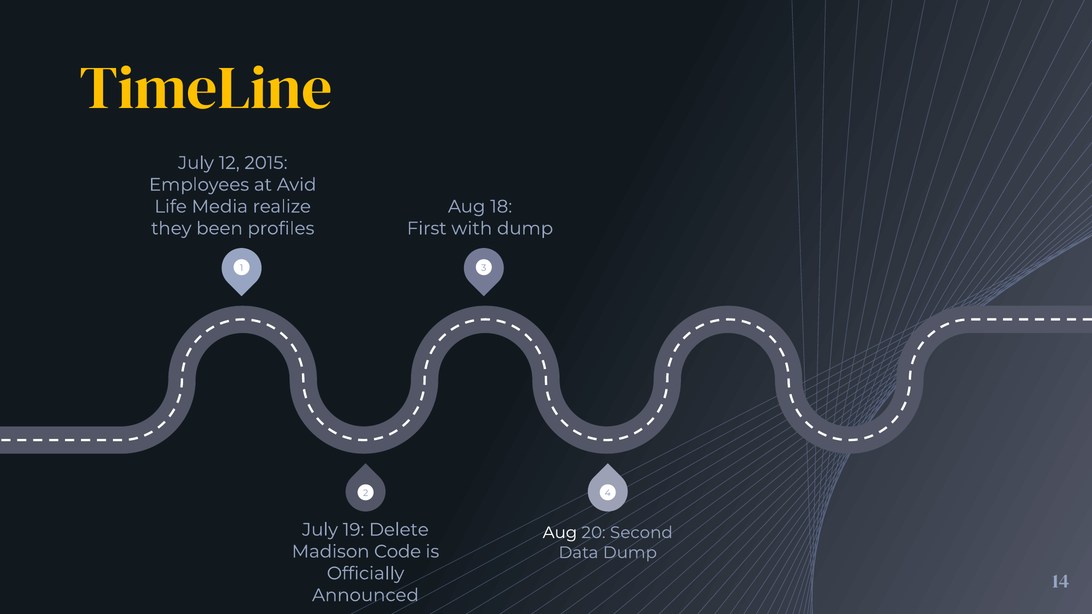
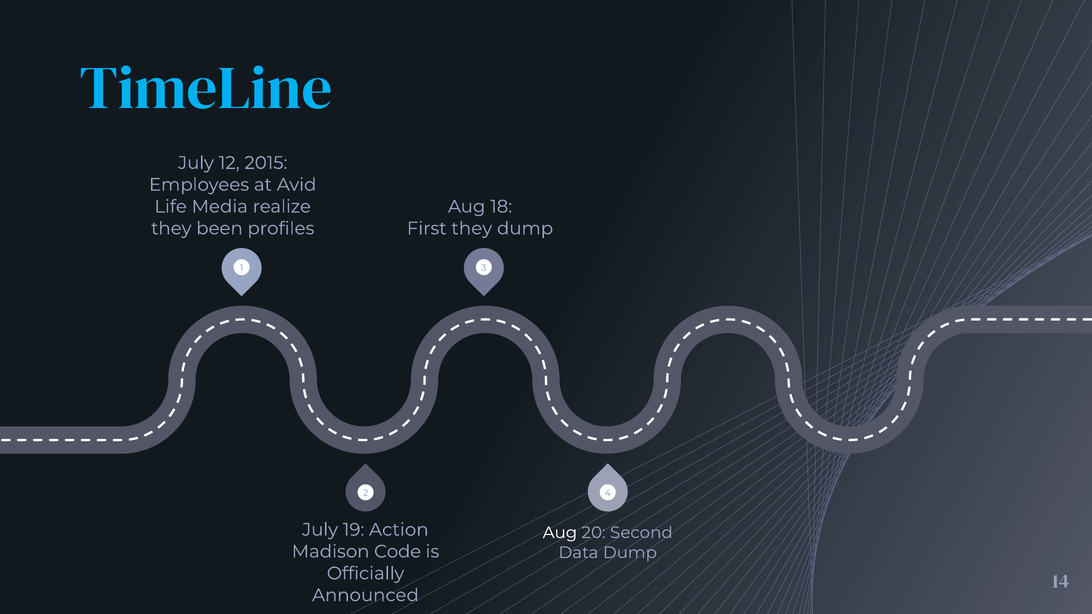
TimeLine colour: yellow -> light blue
First with: with -> they
Delete: Delete -> Action
